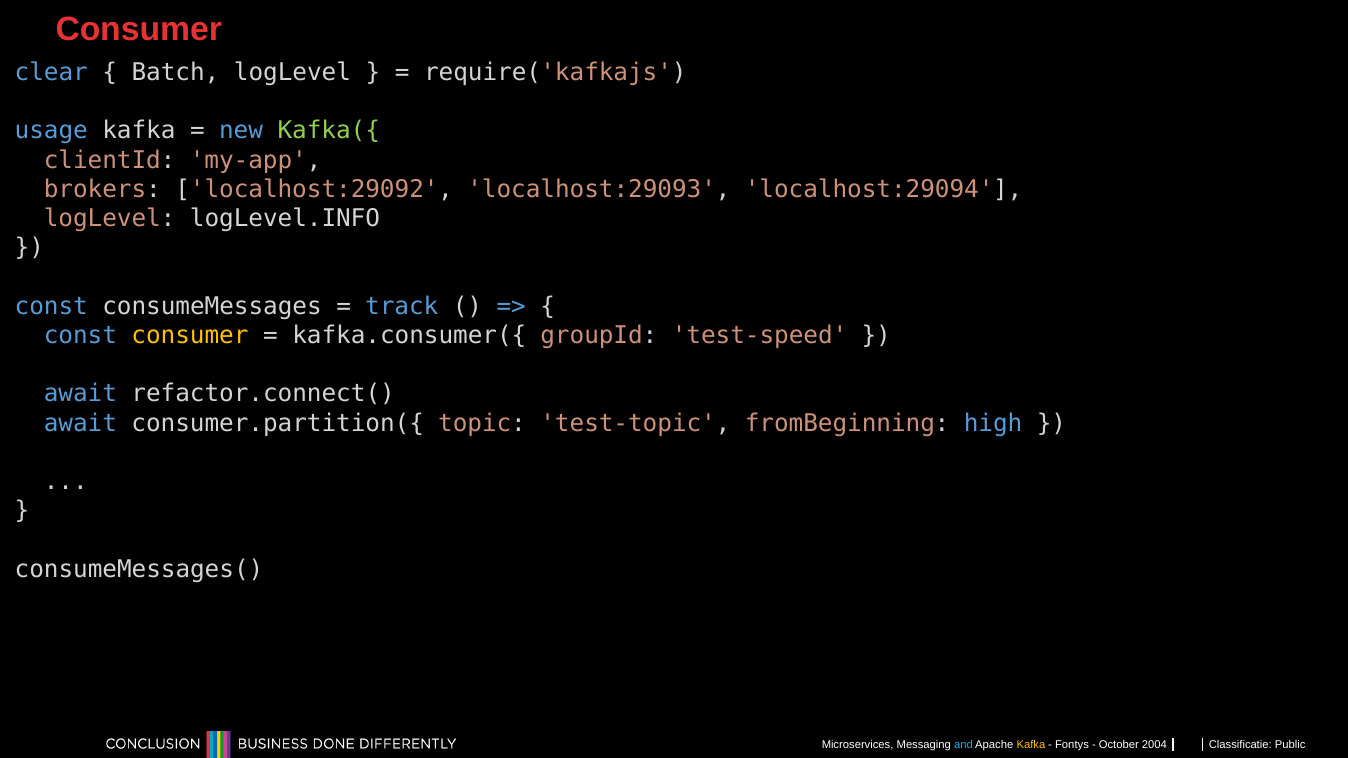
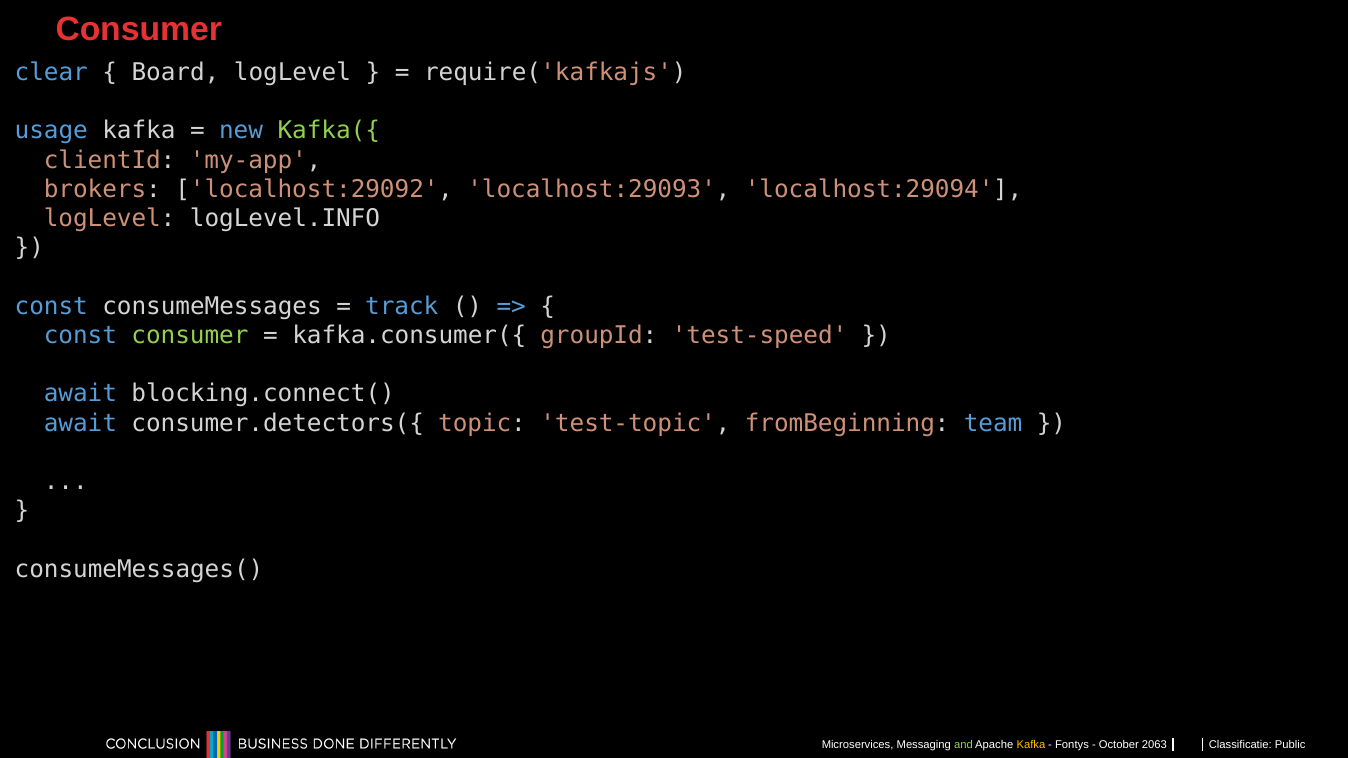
Batch: Batch -> Board
consumer at (190, 336) colour: yellow -> light green
refactor.connect(: refactor.connect( -> blocking.connect(
consumer.partition({: consumer.partition({ -> consumer.detectors({
high: high -> team
and colour: light blue -> light green
2004: 2004 -> 2063
